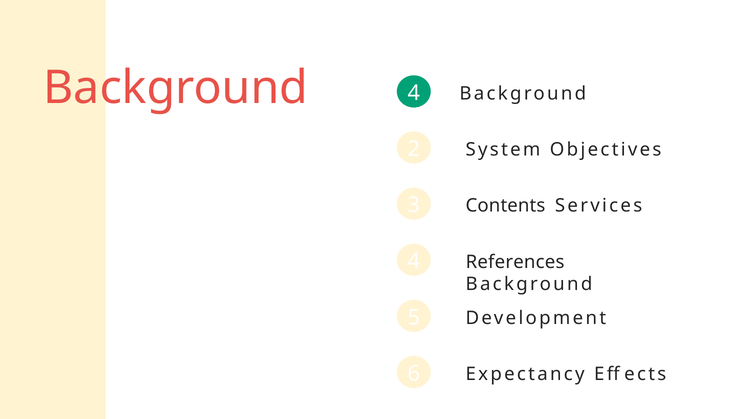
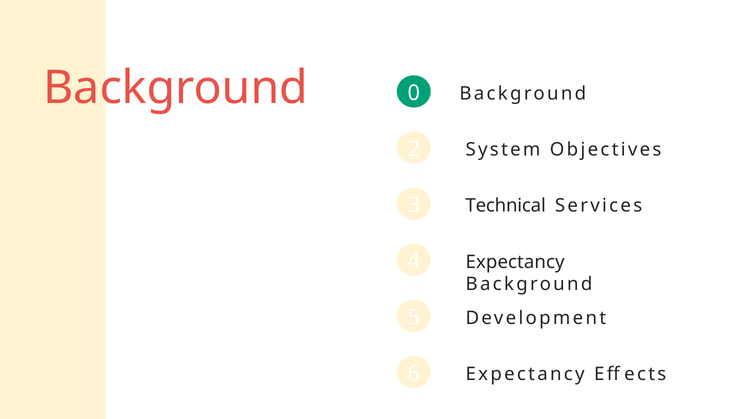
Background 4: 4 -> 0
Contents: Contents -> Technical
4 References: References -> Expectancy
